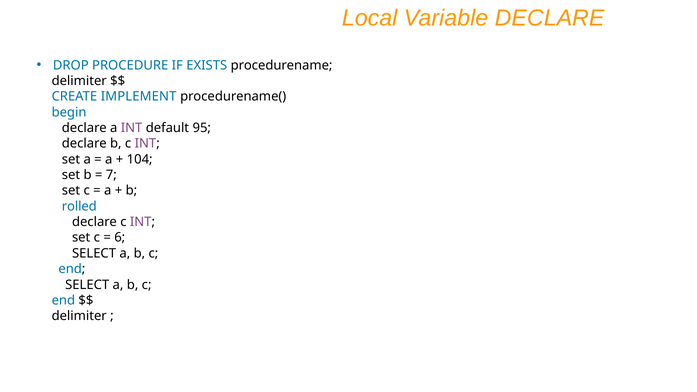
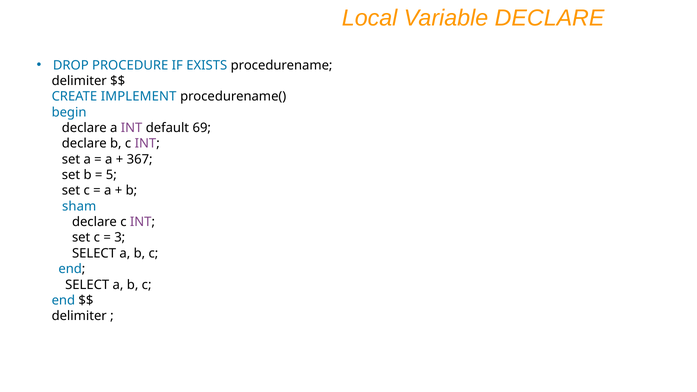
95: 95 -> 69
104: 104 -> 367
7: 7 -> 5
rolled: rolled -> sham
6: 6 -> 3
